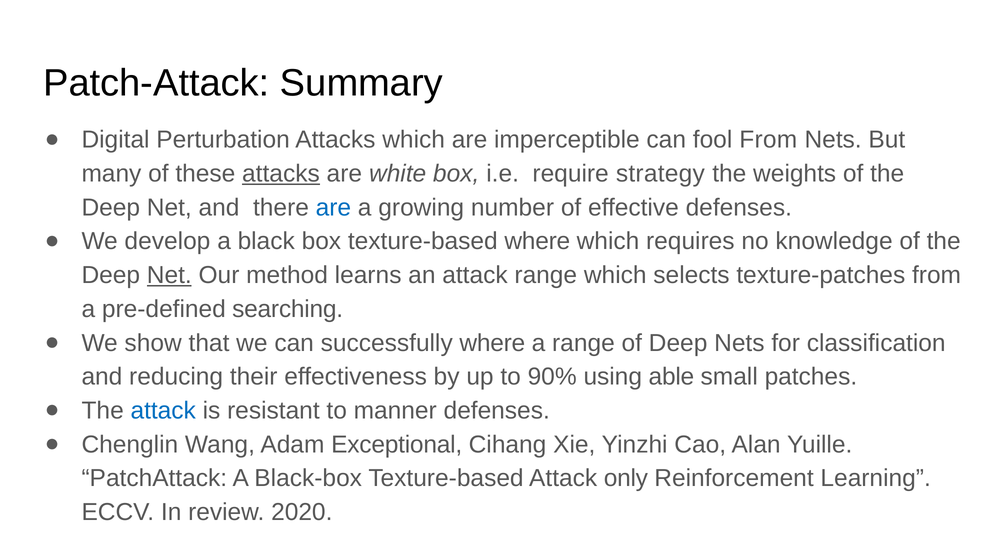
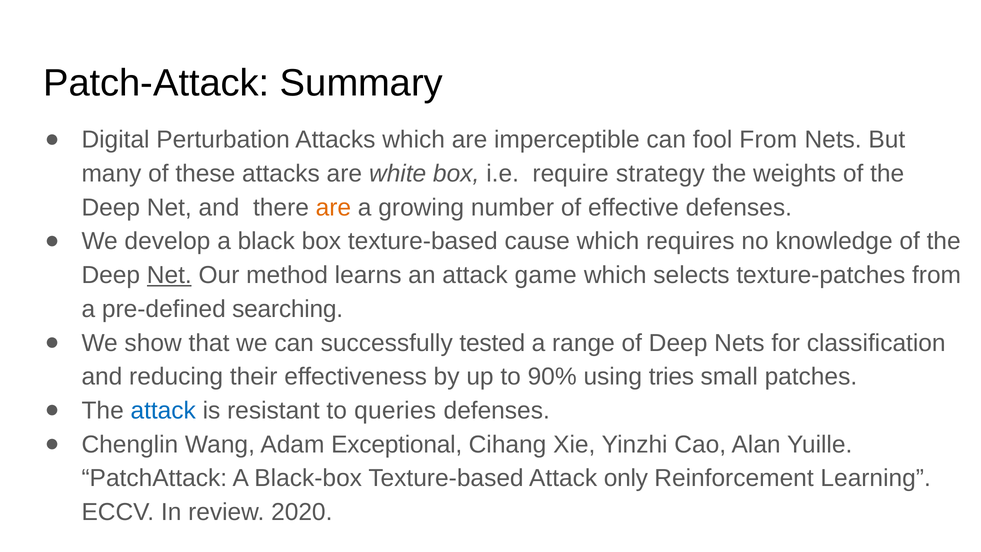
attacks at (281, 174) underline: present -> none
are at (333, 207) colour: blue -> orange
texture-based where: where -> cause
attack range: range -> game
successfully where: where -> tested
able: able -> tries
manner: manner -> queries
